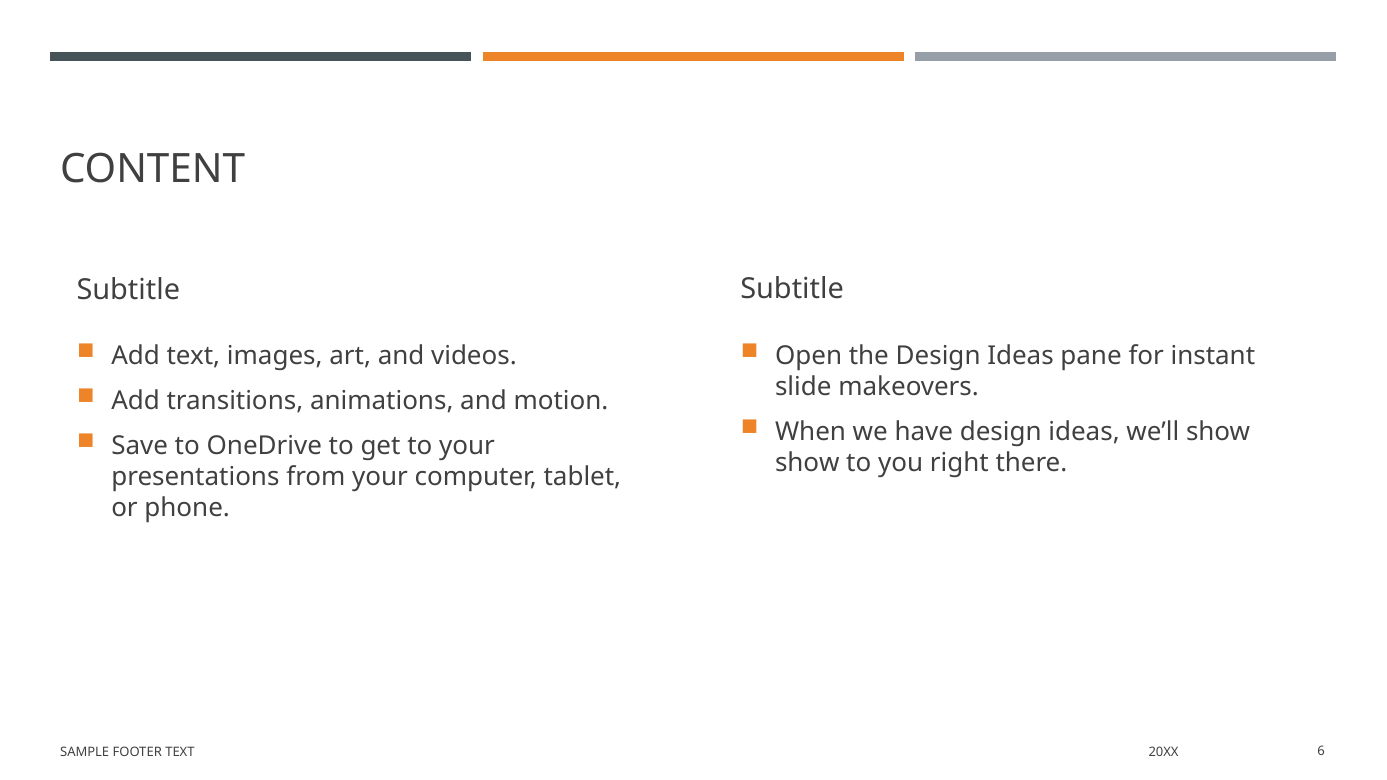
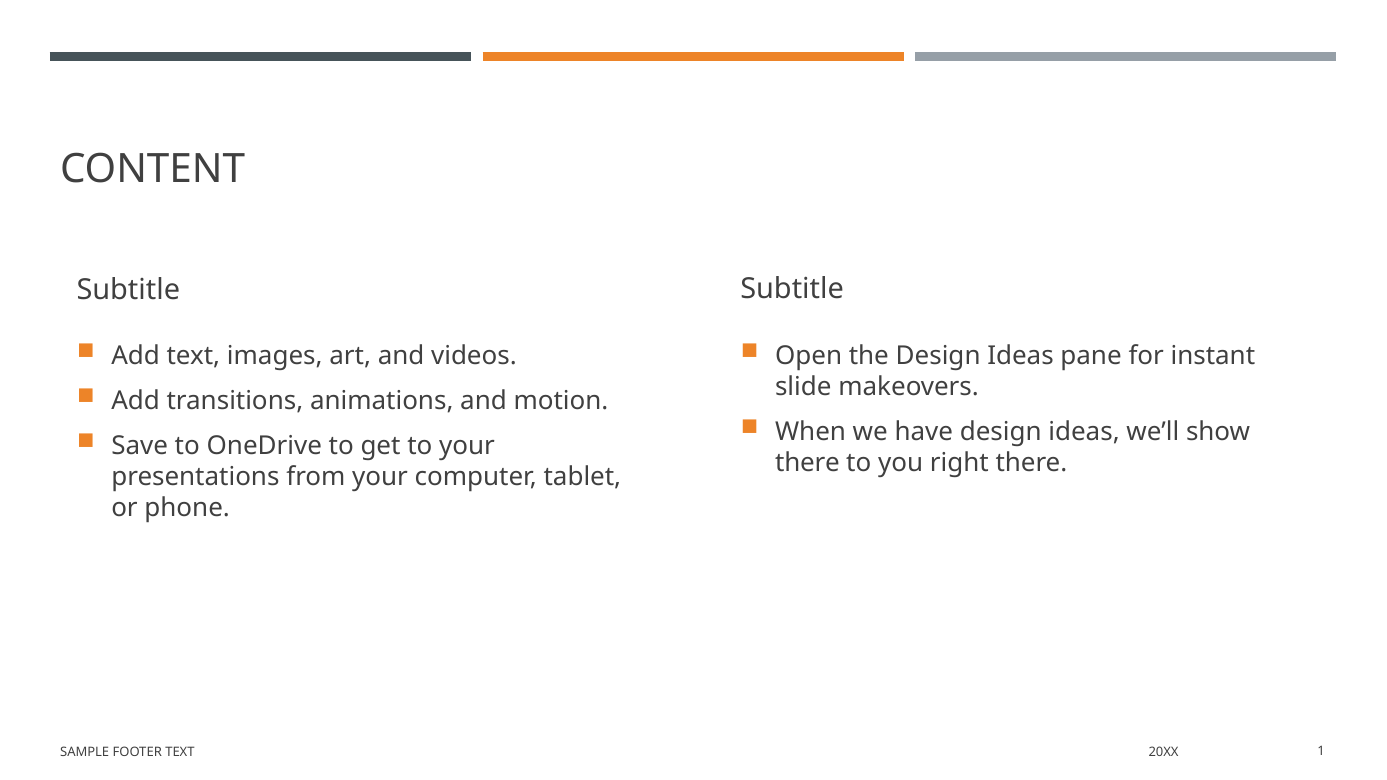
show at (807, 463): show -> there
6: 6 -> 1
